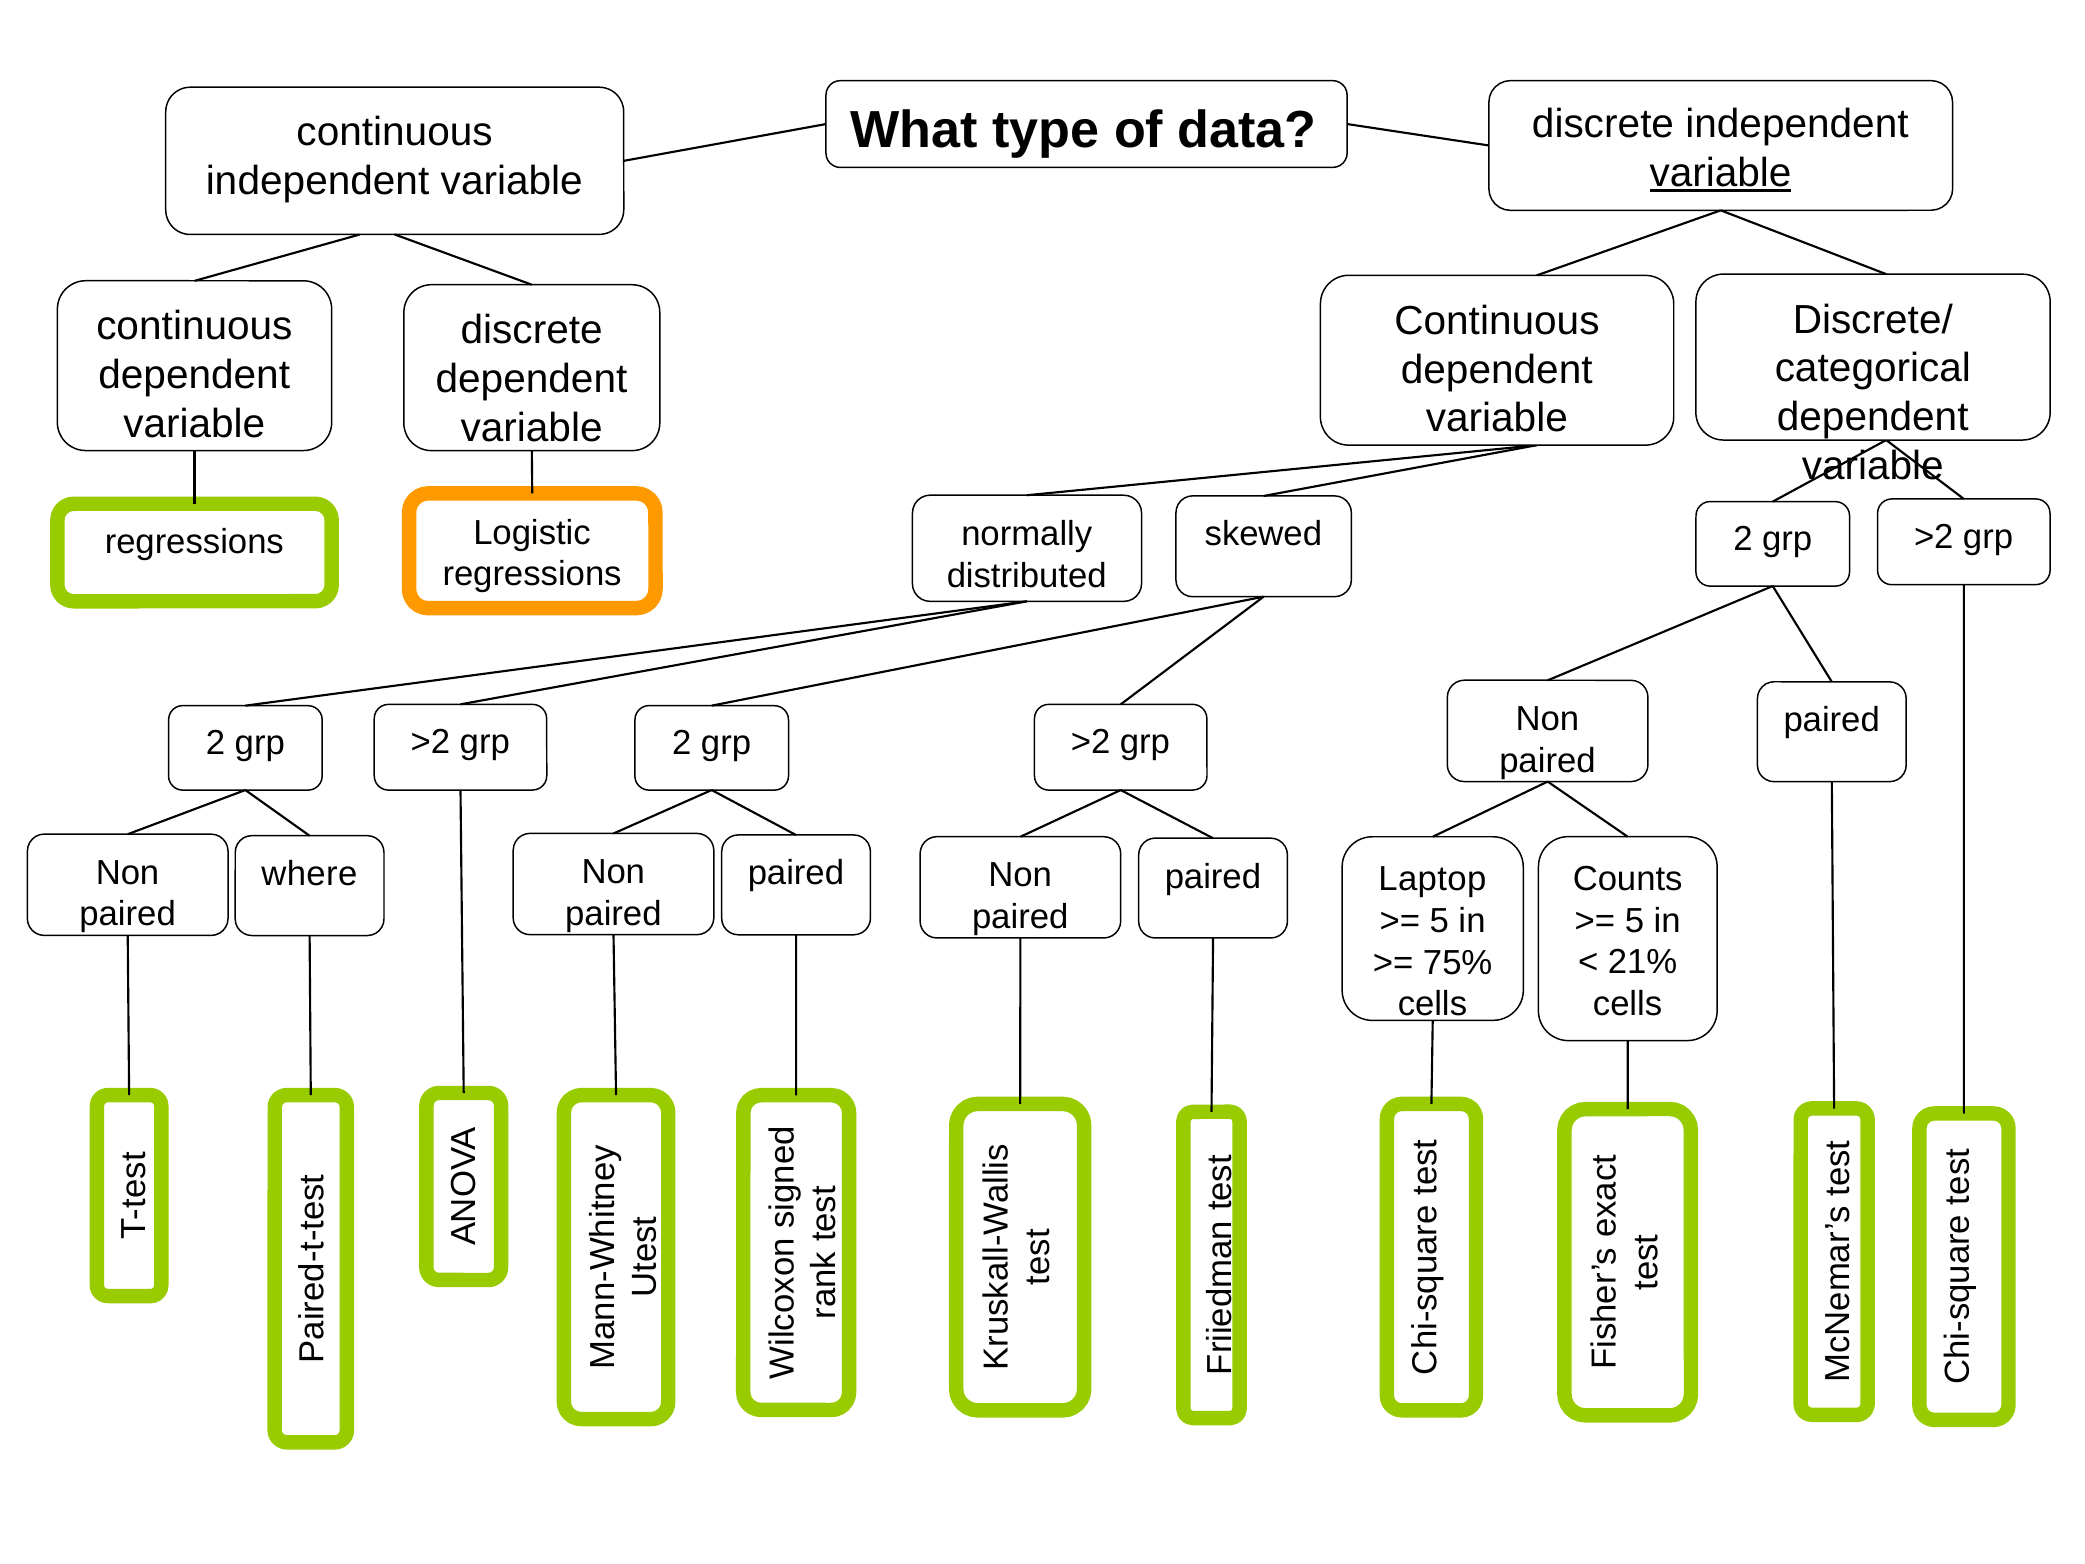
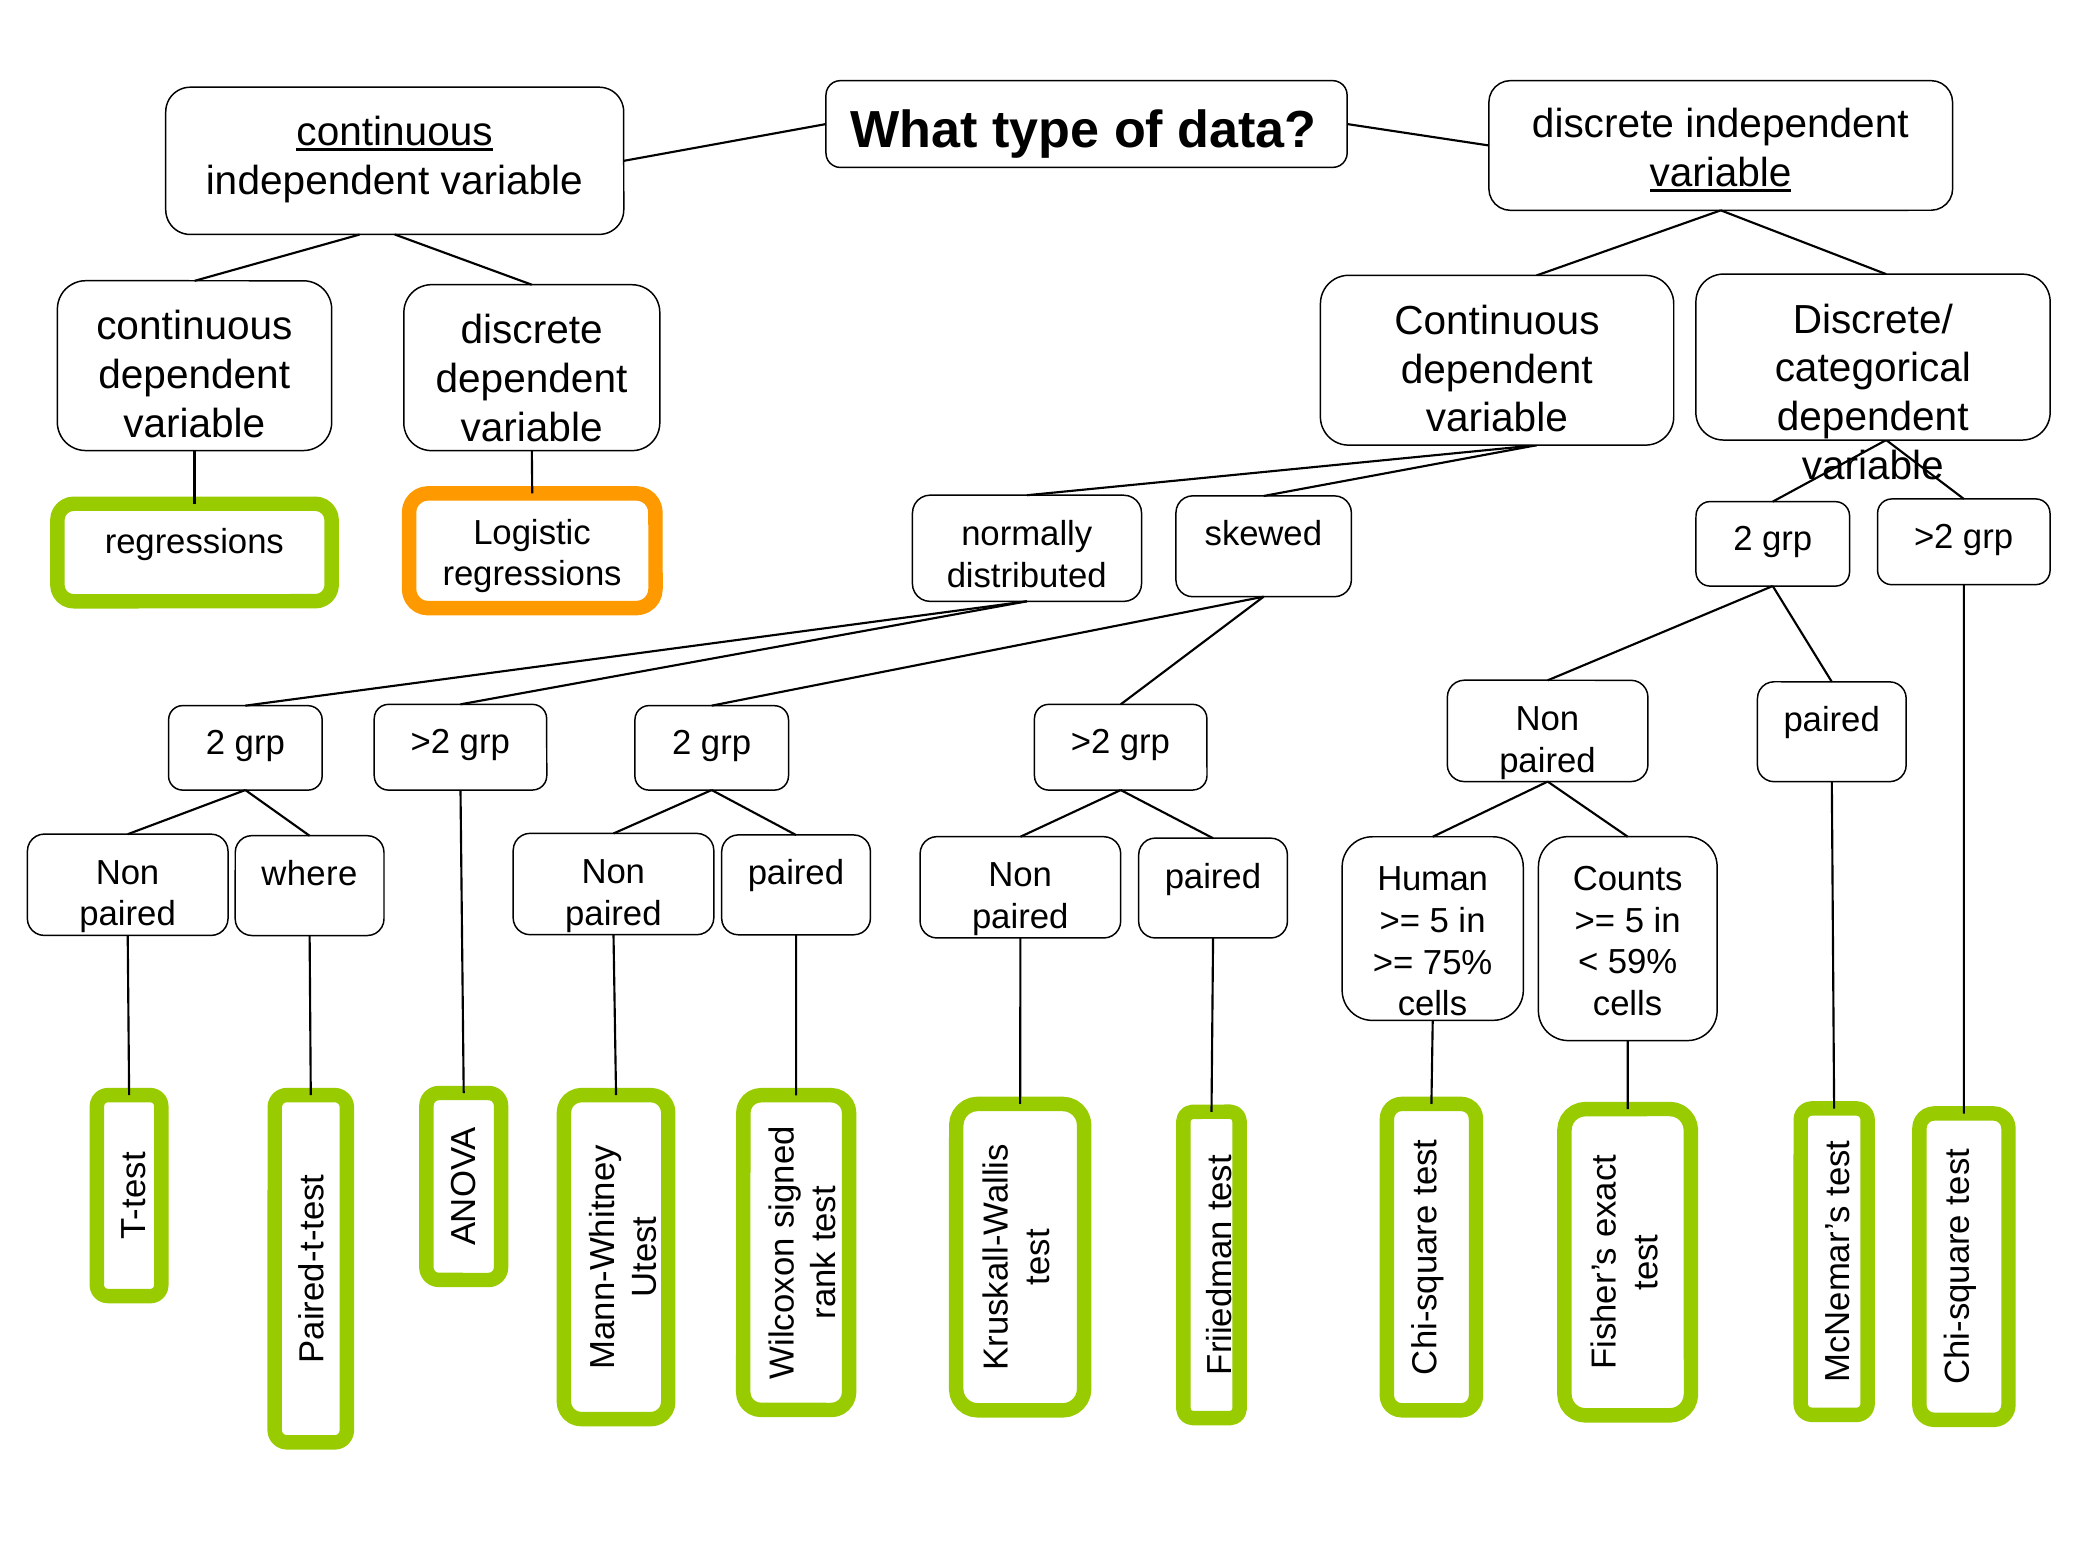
continuous at (395, 132) underline: none -> present
Laptop: Laptop -> Human
21%: 21% -> 59%
